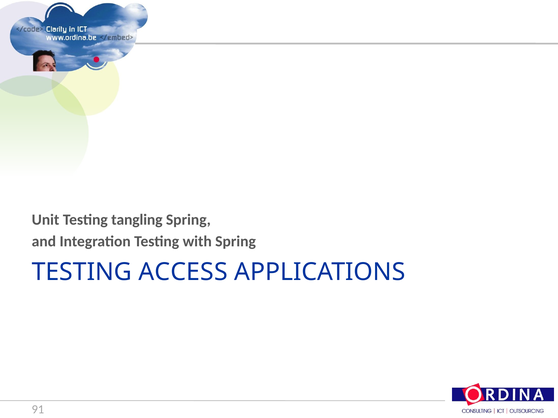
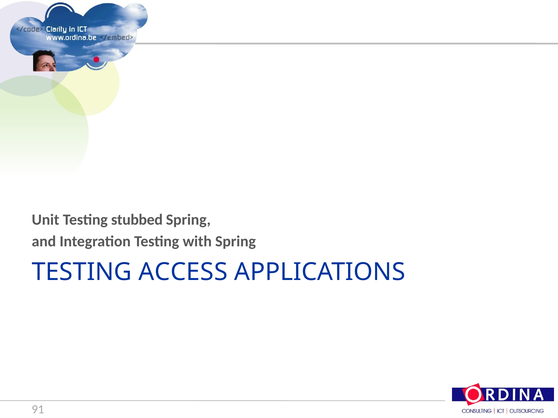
tangling: tangling -> stubbed
